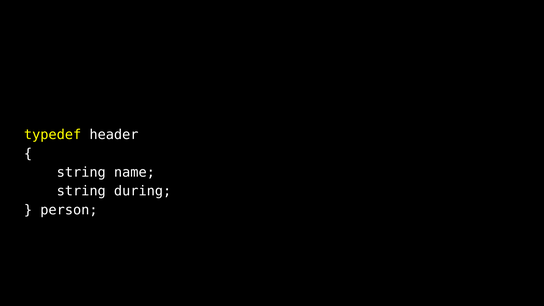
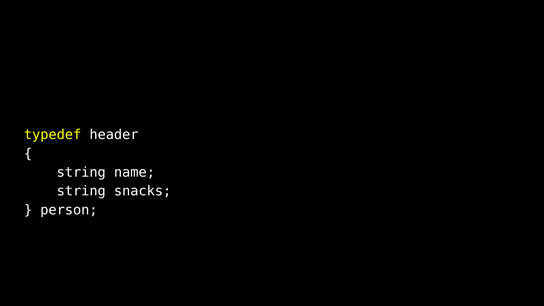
during: during -> snacks
